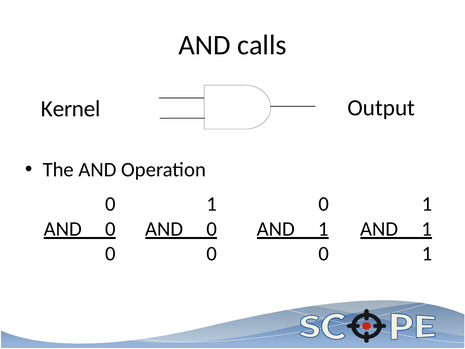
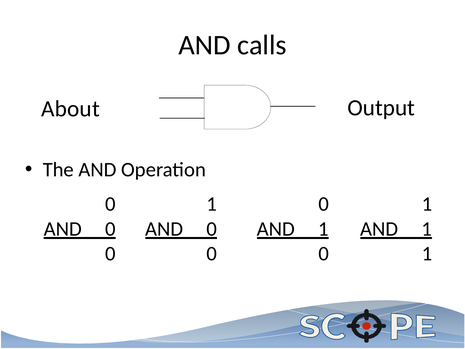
Kernel: Kernel -> About
